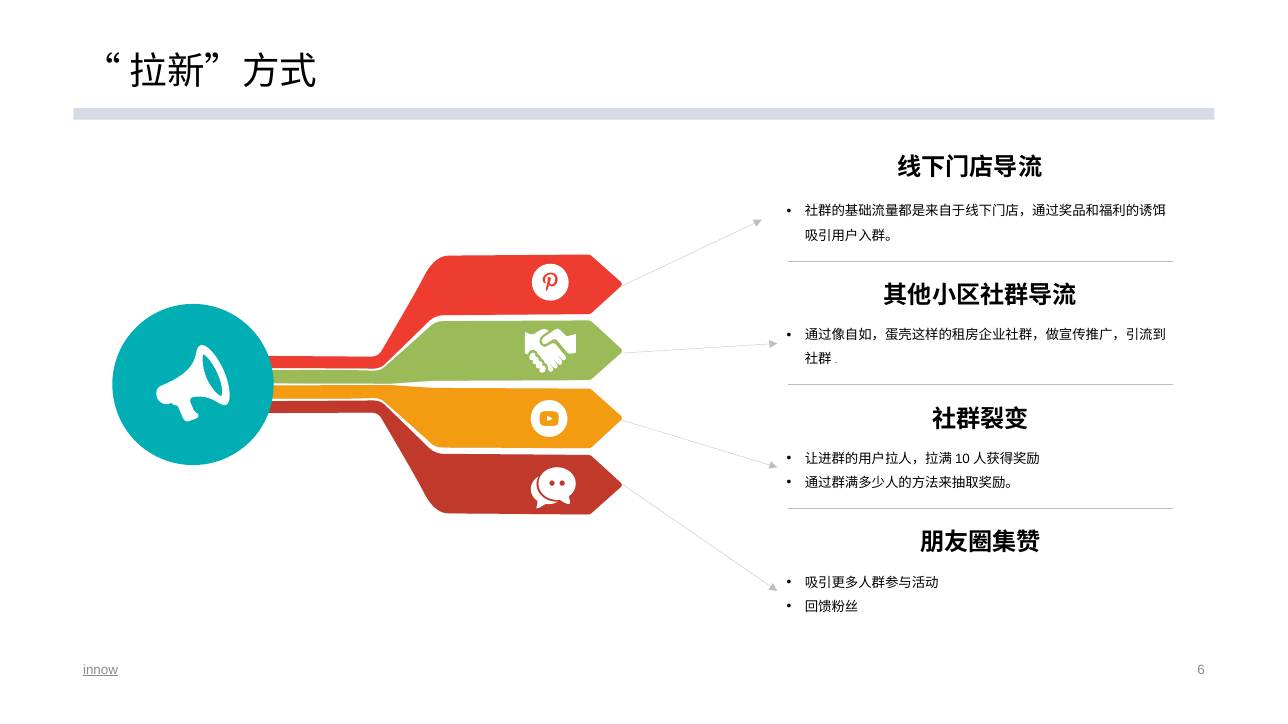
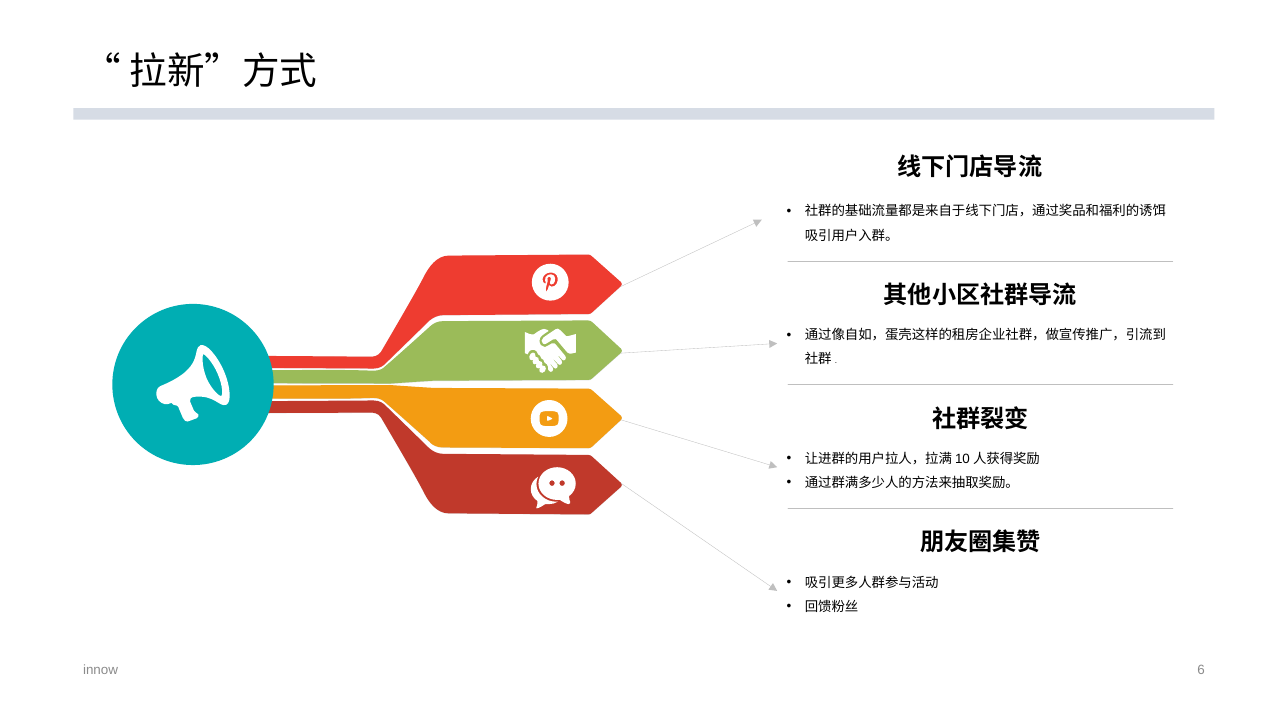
innow underline: present -> none
